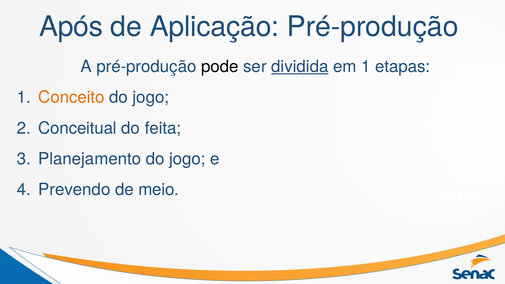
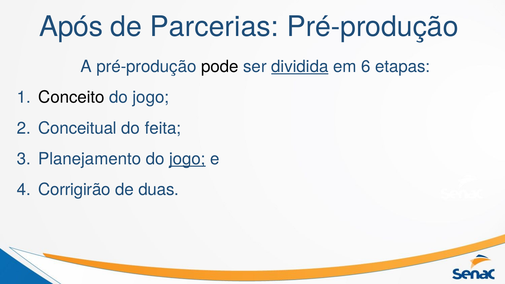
Aplicação: Aplicação -> Parcerias
em 1: 1 -> 6
Conceito colour: orange -> black
jogo at (187, 159) underline: none -> present
Prevendo: Prevendo -> Corrigirão
meio: meio -> duas
